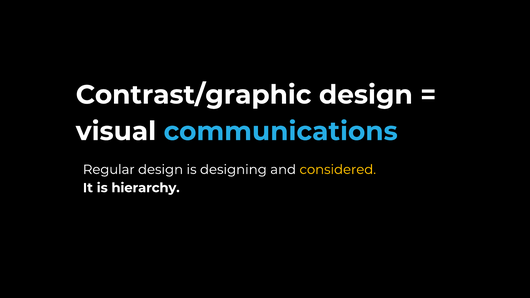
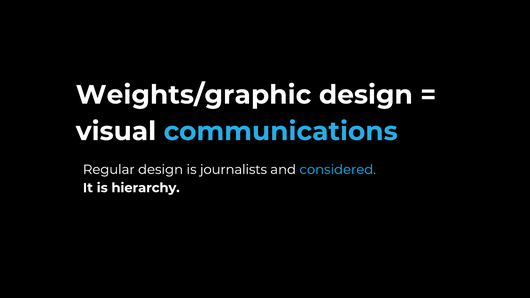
Contrast/graphic: Contrast/graphic -> Weights/graphic
designing: designing -> journalists
considered colour: yellow -> light blue
